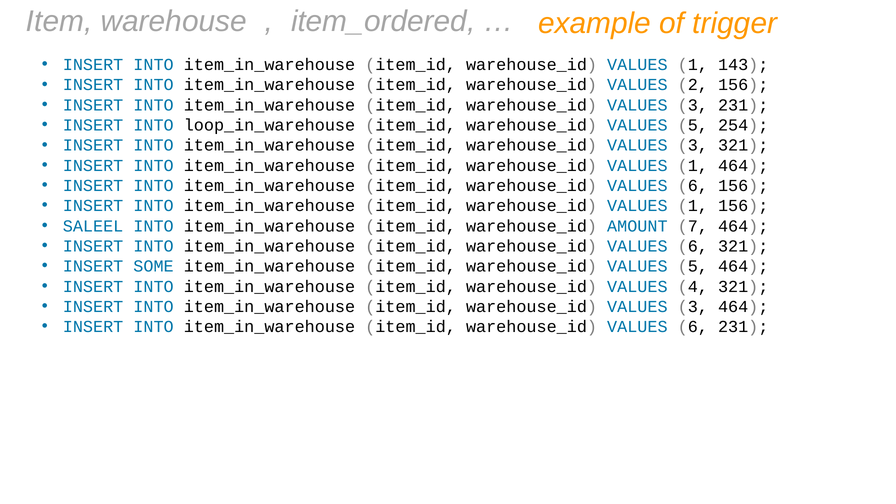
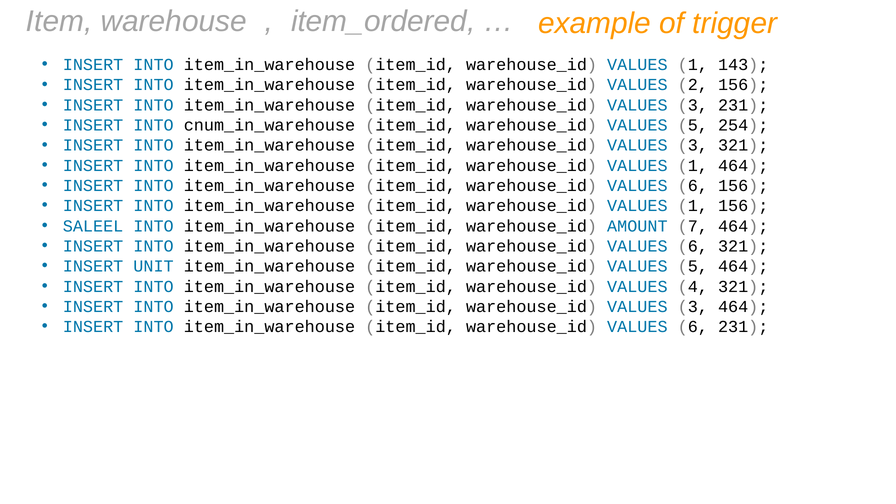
loop_in_warehouse: loop_in_warehouse -> cnum_in_warehouse
SOME: SOME -> UNIT
